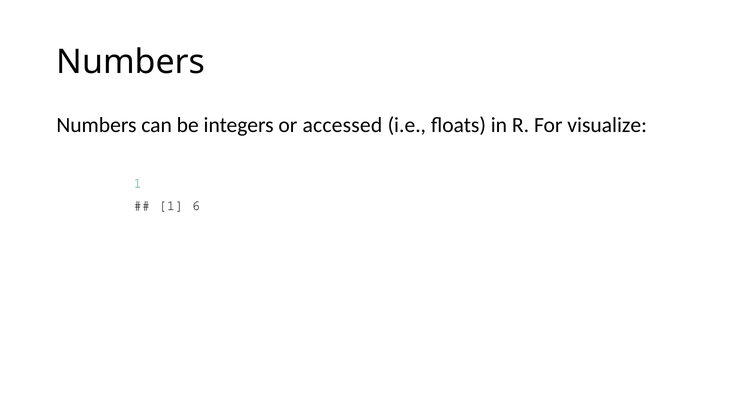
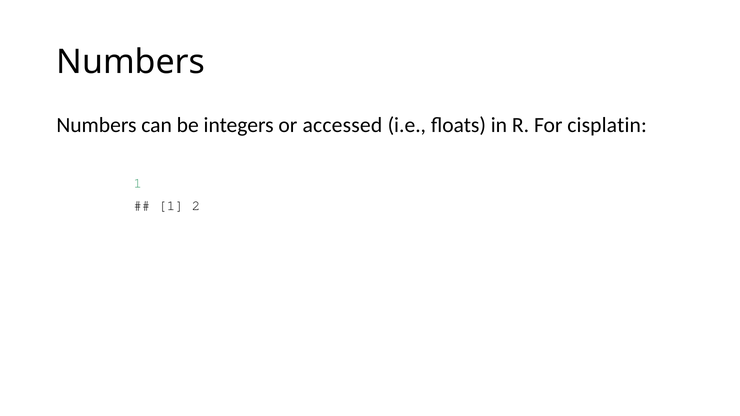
visualize: visualize -> cisplatin
6: 6 -> 2
